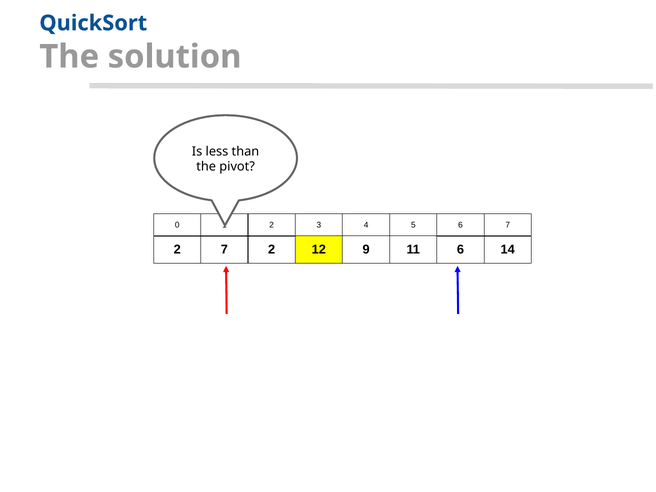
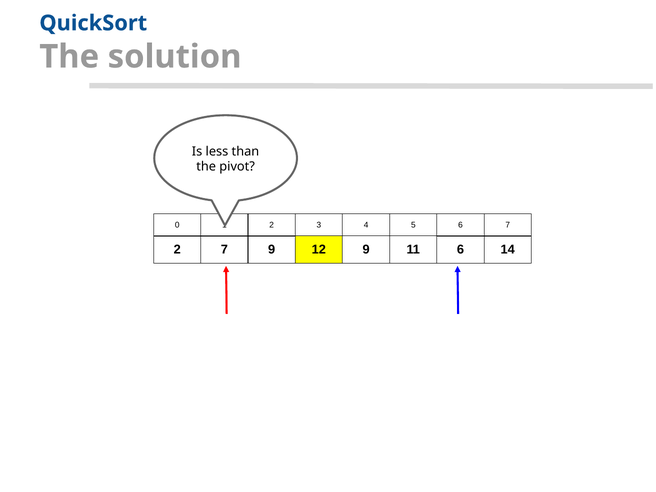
2 7 2: 2 -> 9
